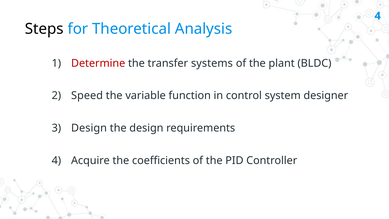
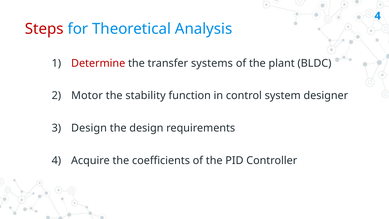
Steps colour: black -> red
Speed: Speed -> Motor
variable: variable -> stability
